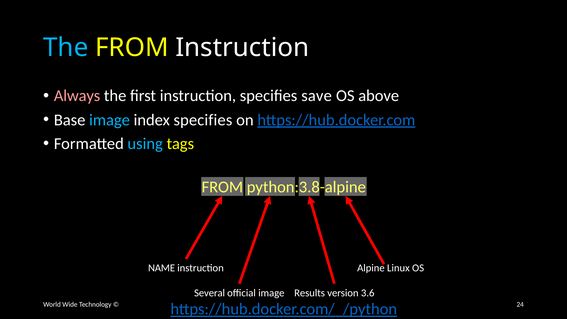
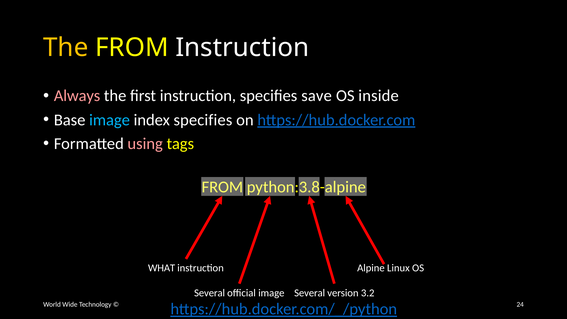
The at (66, 48) colour: light blue -> yellow
above: above -> inside
using colour: light blue -> pink
NAME: NAME -> WHAT
image Results: Results -> Several
3.6: 3.6 -> 3.2
